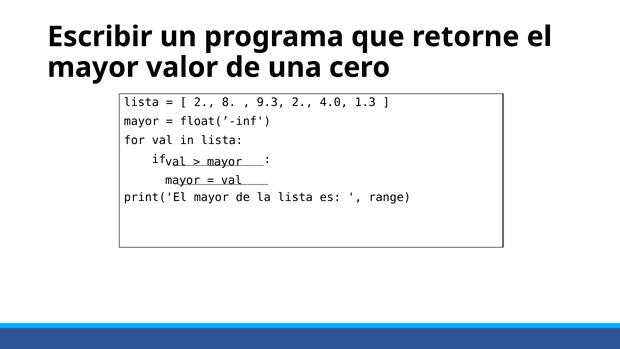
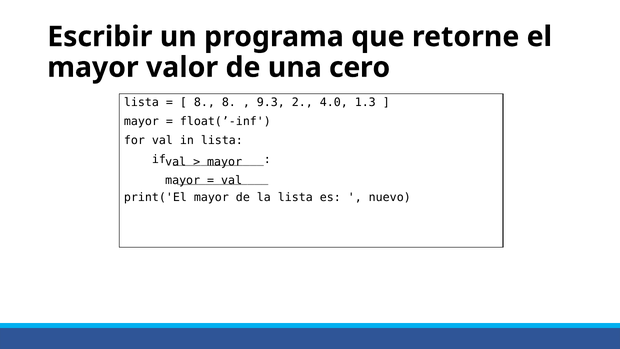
2 at (204, 102): 2 -> 8
range: range -> nuevo
